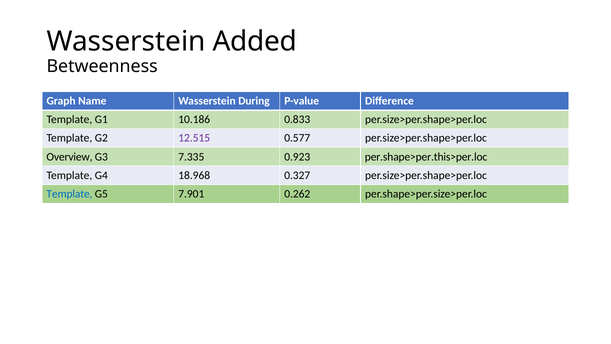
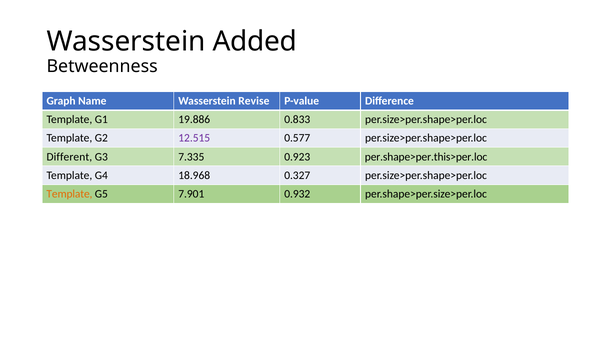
During: During -> Revise
10.186: 10.186 -> 19.886
Overview: Overview -> Different
Template at (69, 194) colour: blue -> orange
0.262: 0.262 -> 0.932
